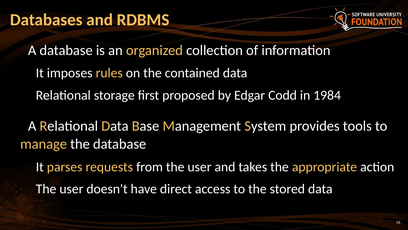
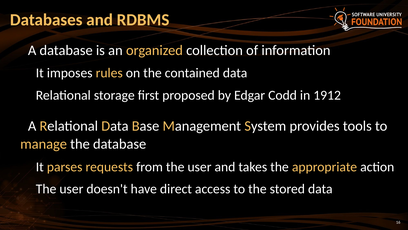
1984: 1984 -> 1912
